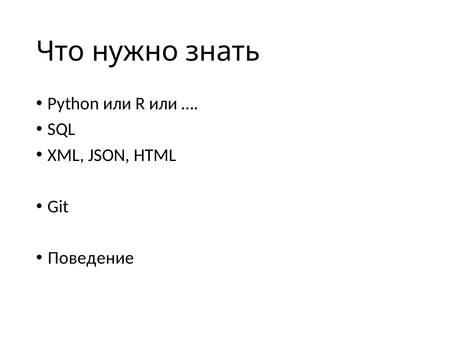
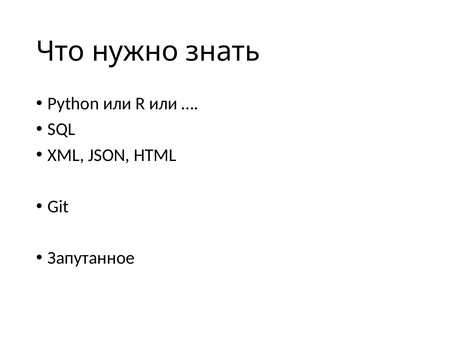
Поведение: Поведение -> Запутанное
